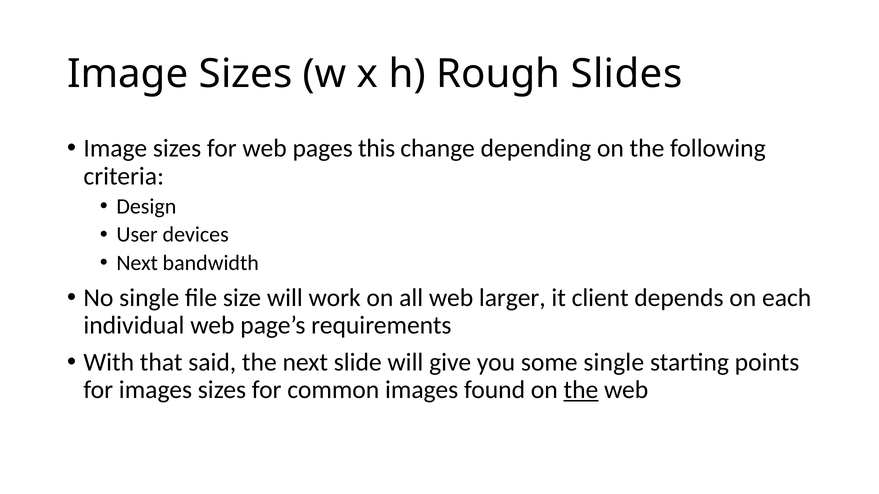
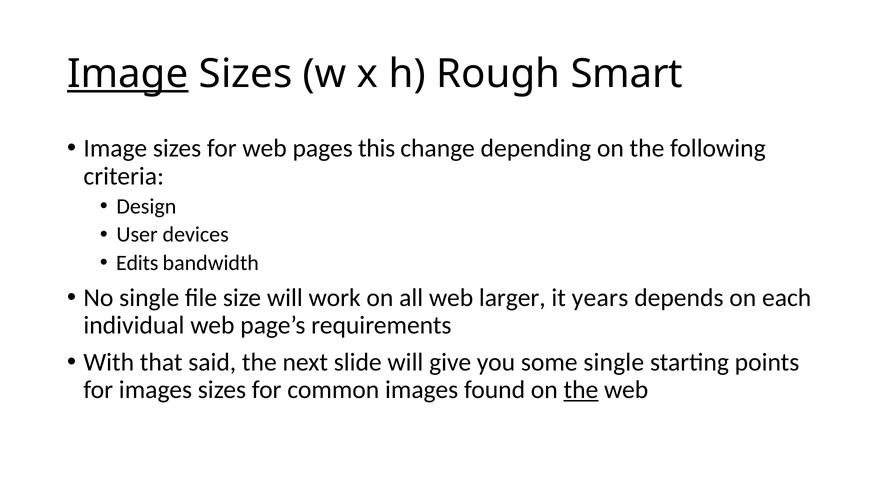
Image at (128, 74) underline: none -> present
Slides: Slides -> Smart
Next at (137, 263): Next -> Edits
client: client -> years
